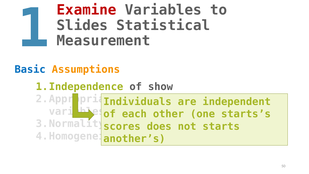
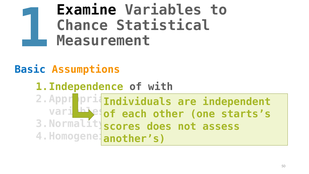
Examine colour: red -> black
Slides: Slides -> Chance
show: show -> with
starts: starts -> assess
